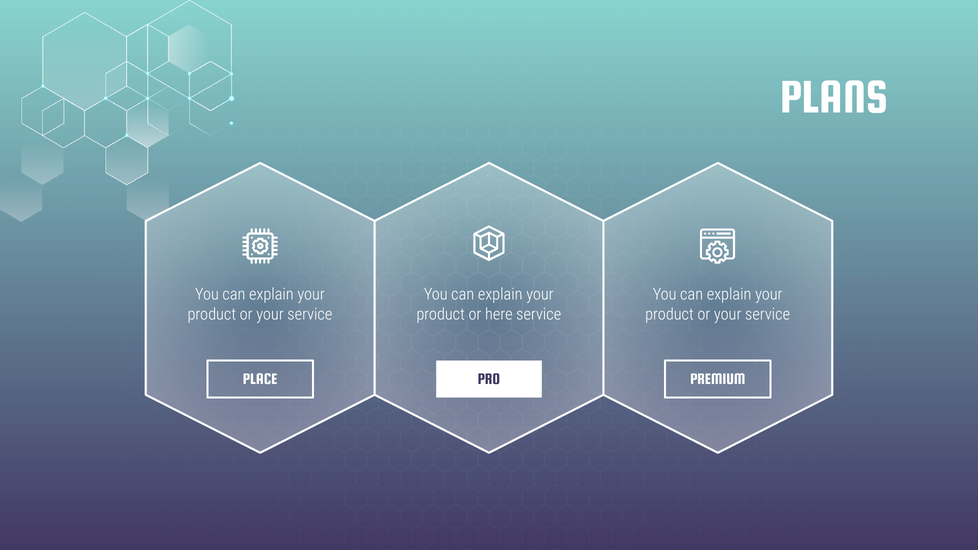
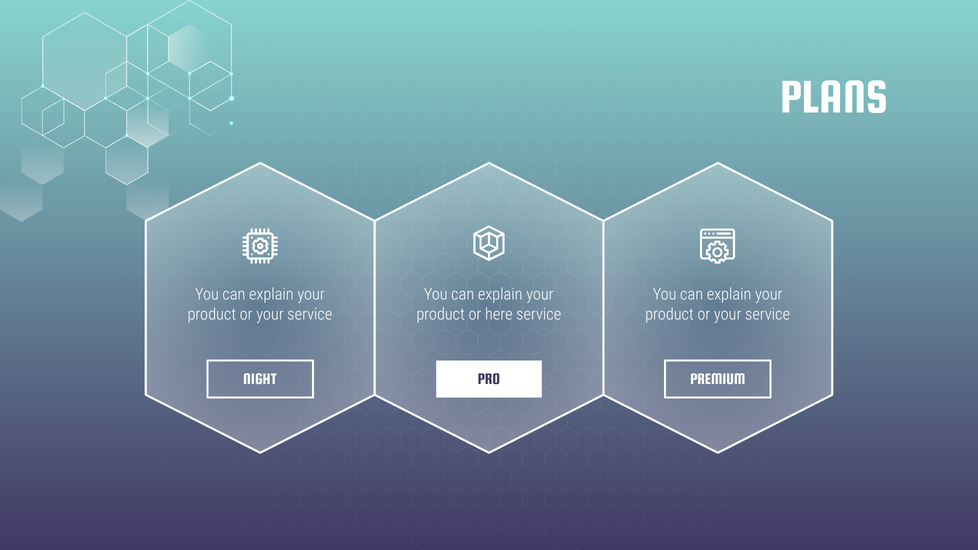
PLACE: PLACE -> NIGHT
